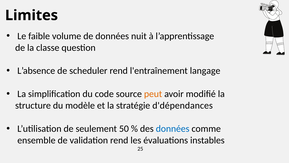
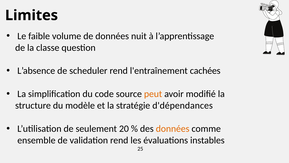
langage: langage -> cachées
50: 50 -> 20
données at (173, 128) colour: blue -> orange
